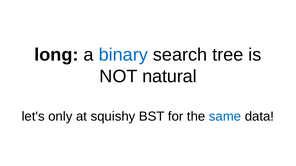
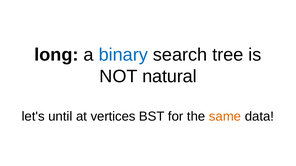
only: only -> until
squishy: squishy -> vertices
same colour: blue -> orange
